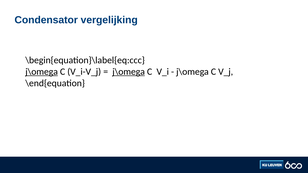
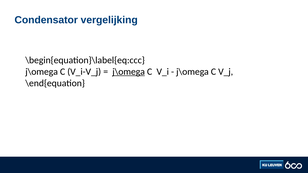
j\omega at (42, 72) underline: present -> none
